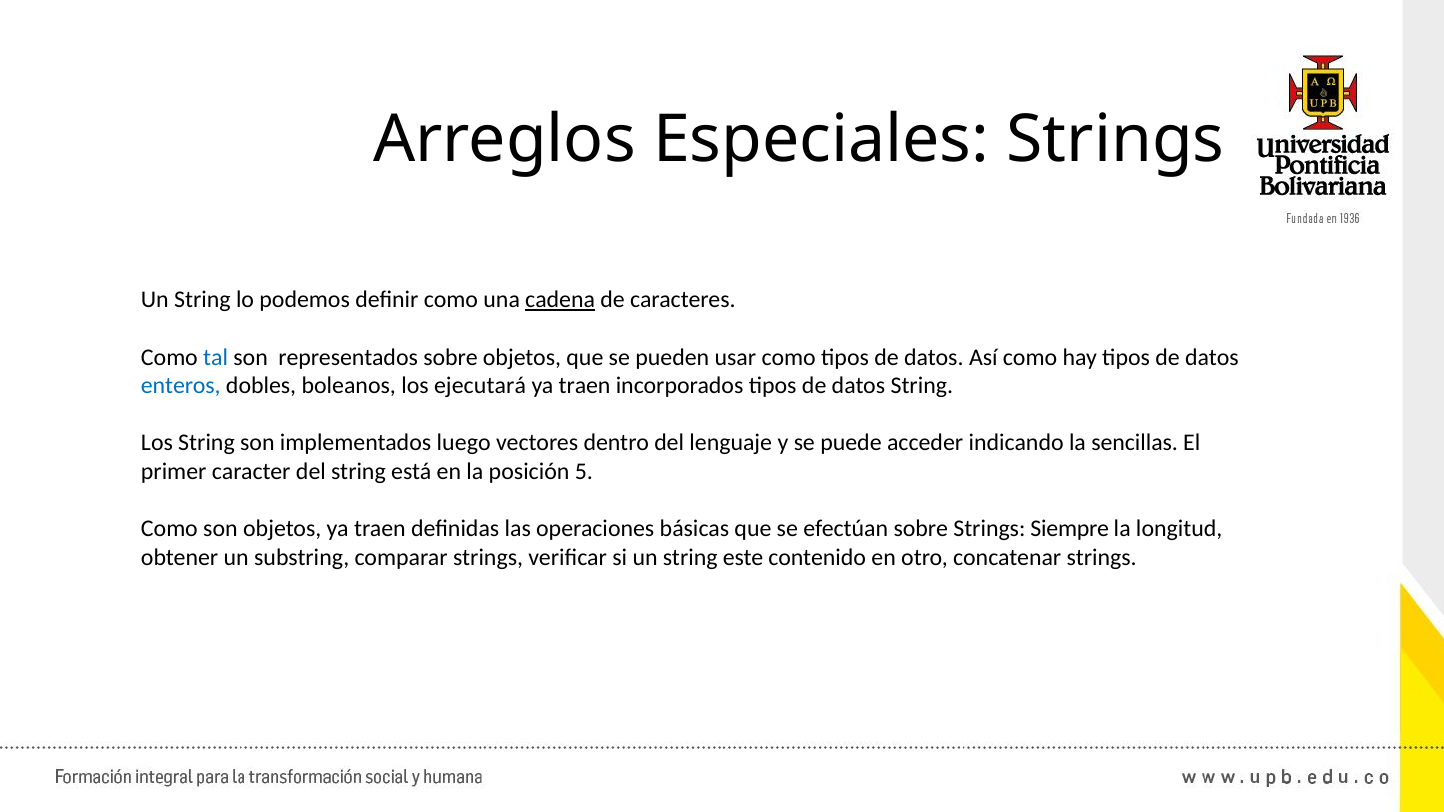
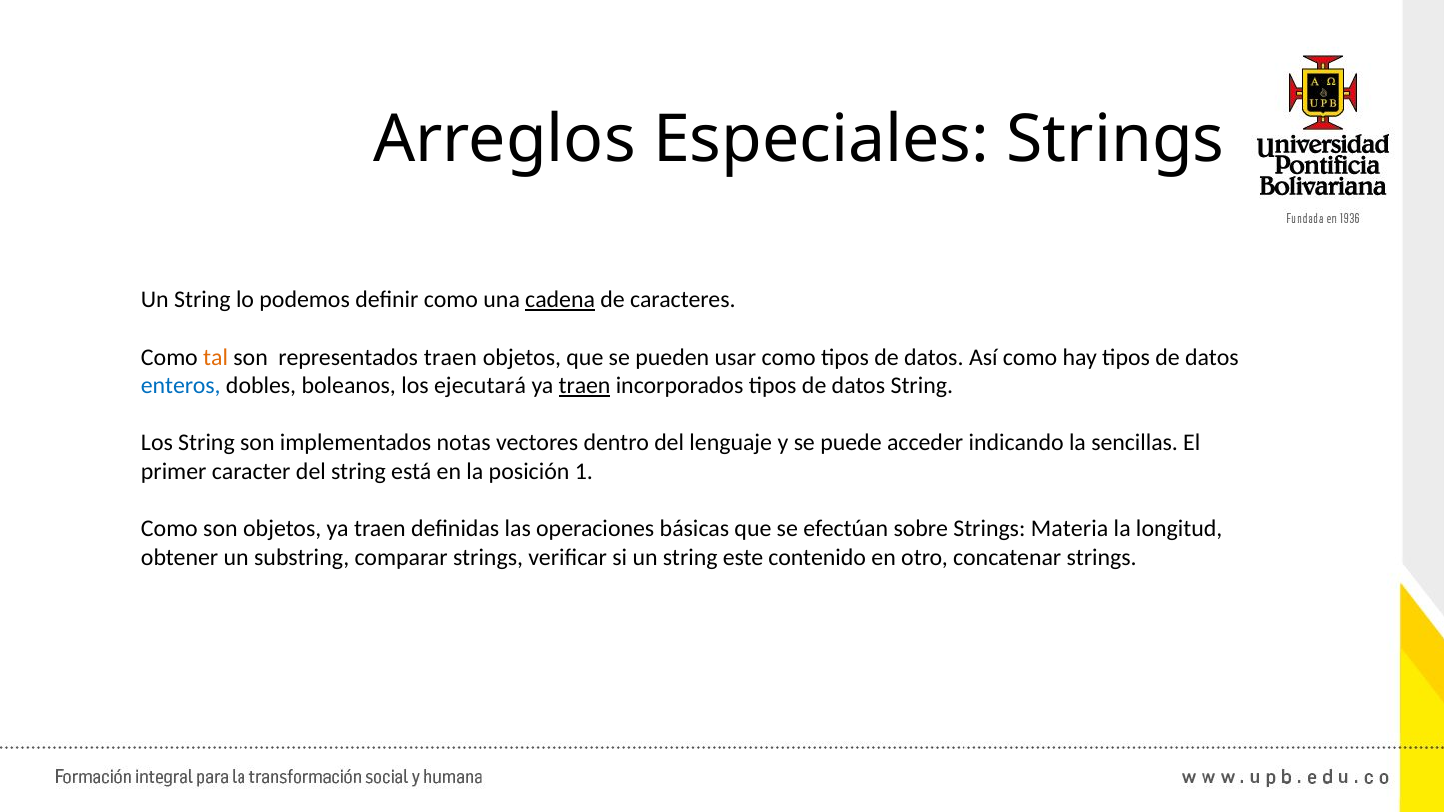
tal colour: blue -> orange
representados sobre: sobre -> traen
traen at (585, 386) underline: none -> present
luego: luego -> notas
5: 5 -> 1
Siempre: Siempre -> Materia
